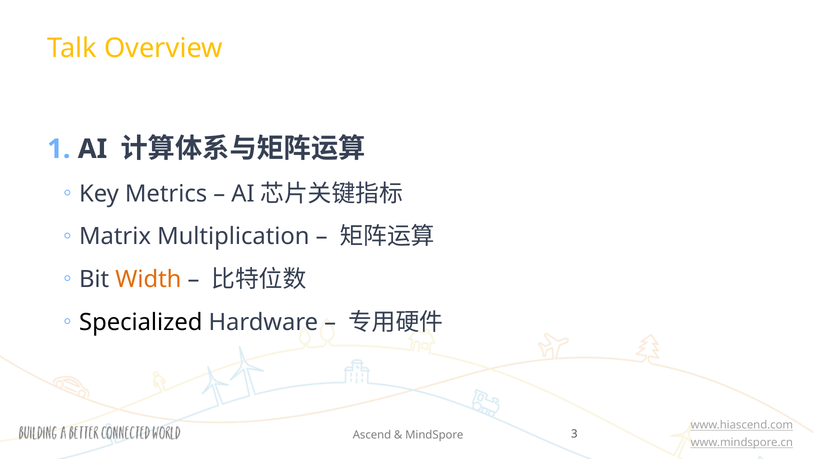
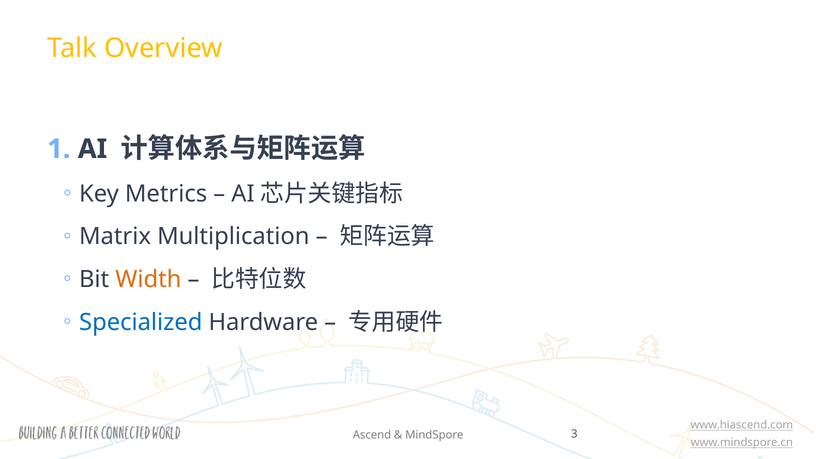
Specialized colour: black -> blue
